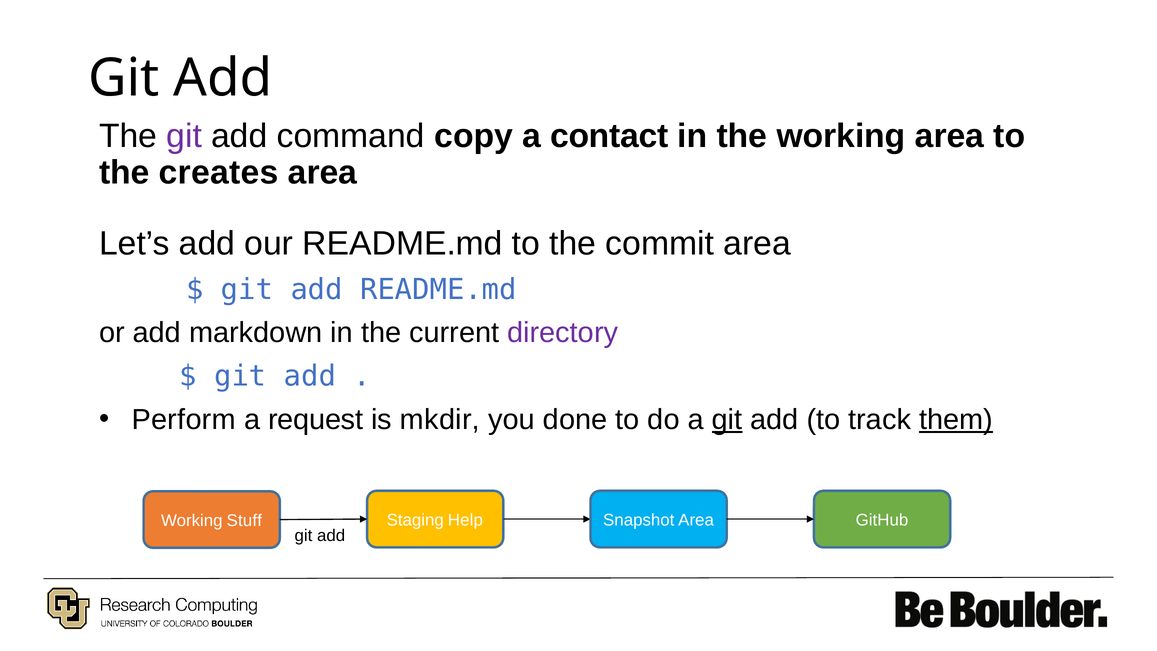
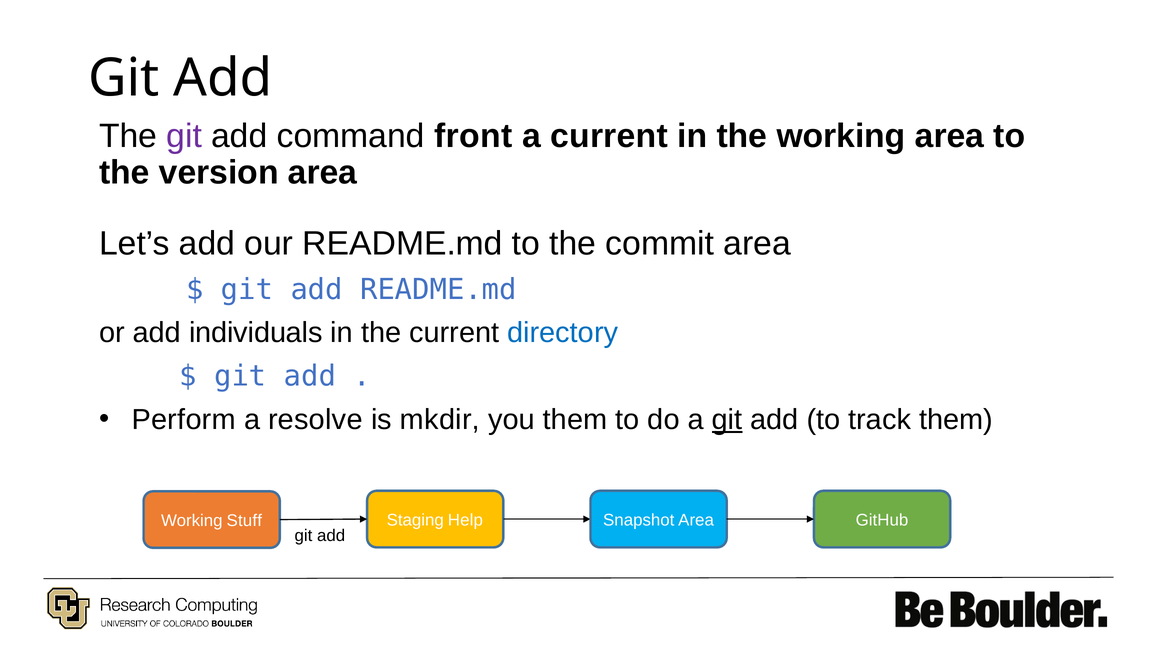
copy: copy -> front
a contact: contact -> current
creates: creates -> version
markdown: markdown -> individuals
directory colour: purple -> blue
request: request -> resolve
you done: done -> them
them at (956, 419) underline: present -> none
